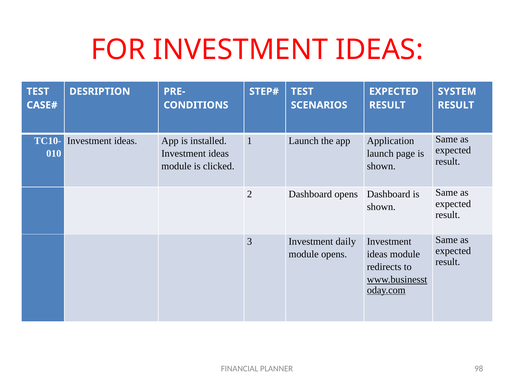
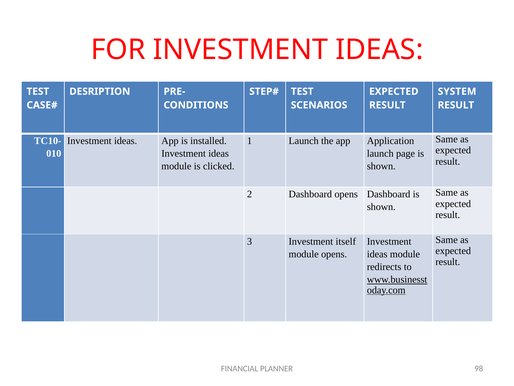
daily: daily -> itself
